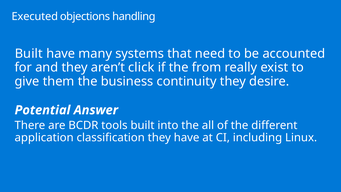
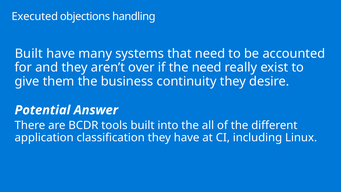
click: click -> over
the from: from -> need
